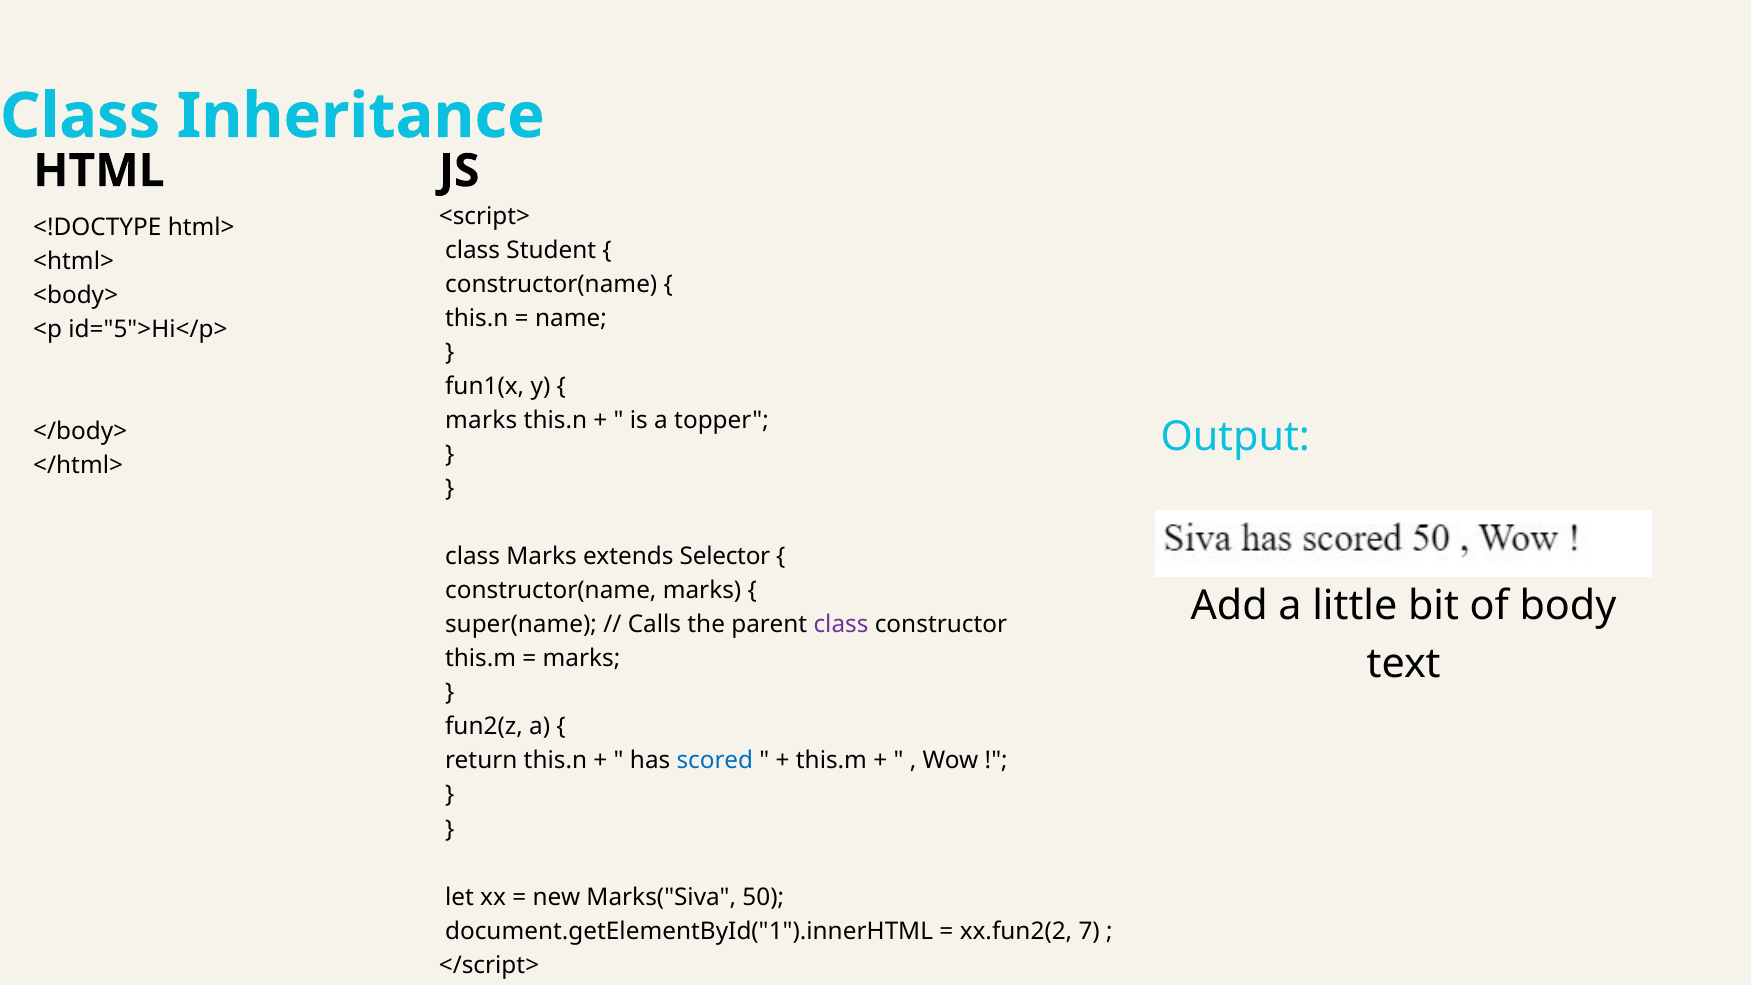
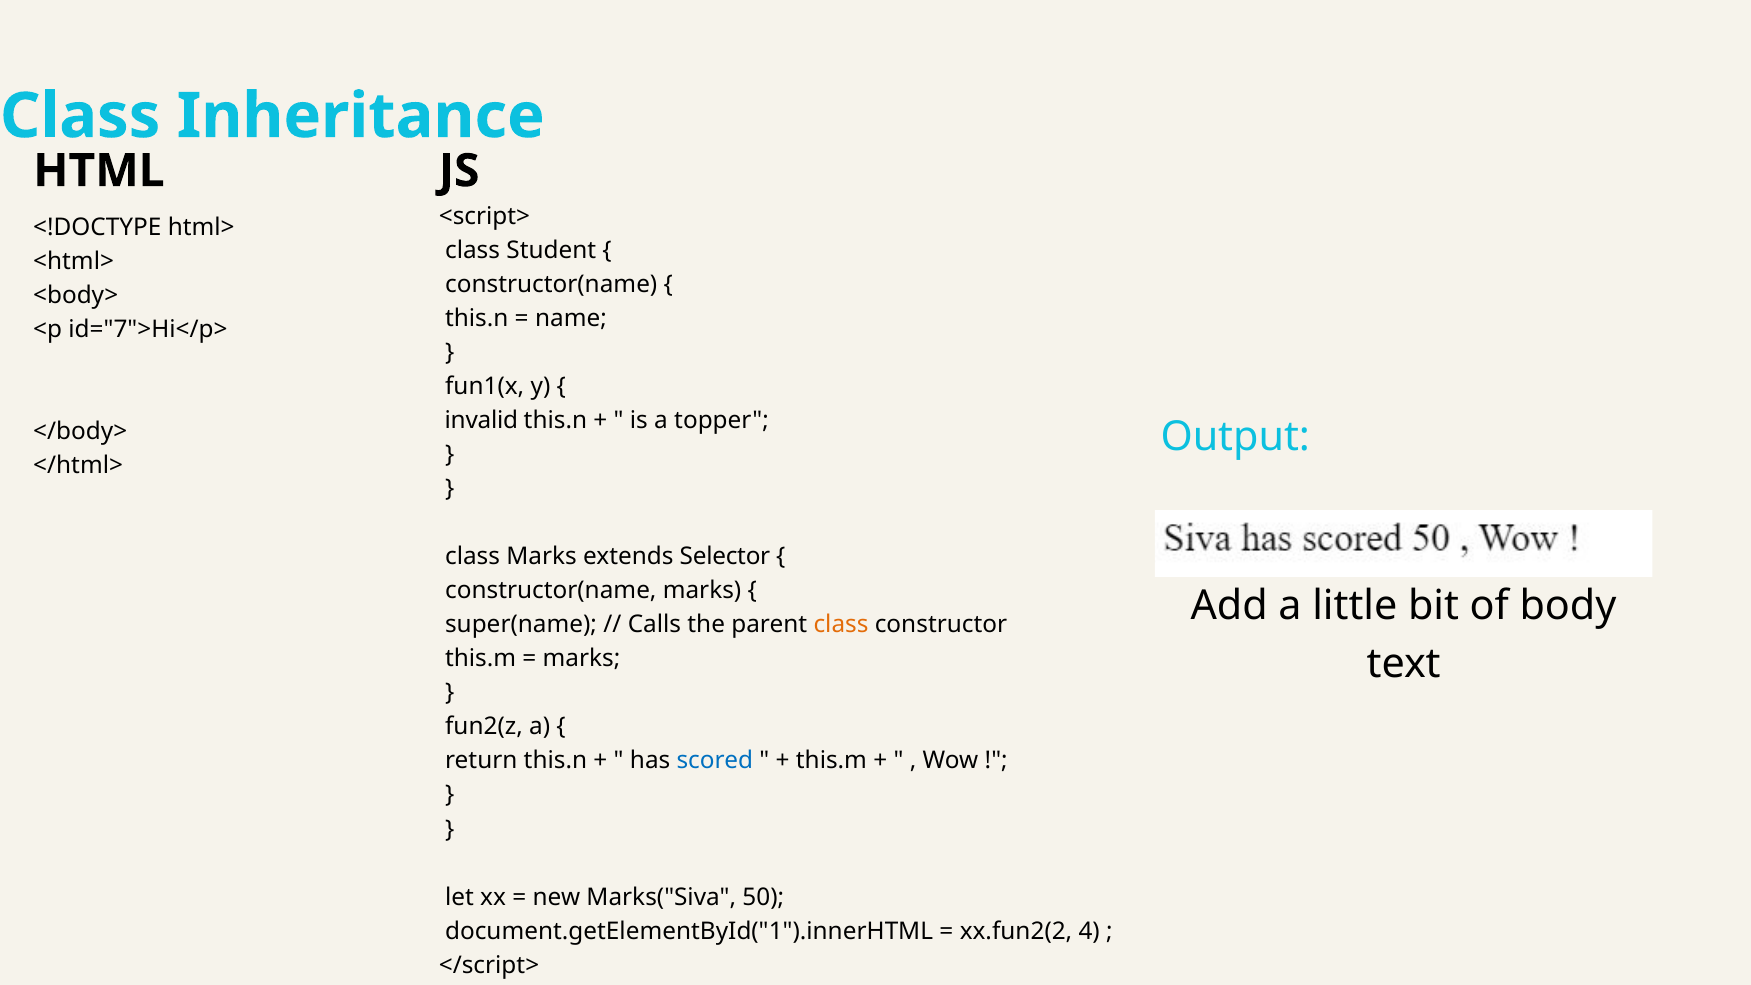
id="5">Hi</p>: id="5">Hi</p> -> id="7">Hi</p>
marks at (481, 420): marks -> invalid
class at (841, 625) colour: purple -> orange
7: 7 -> 4
